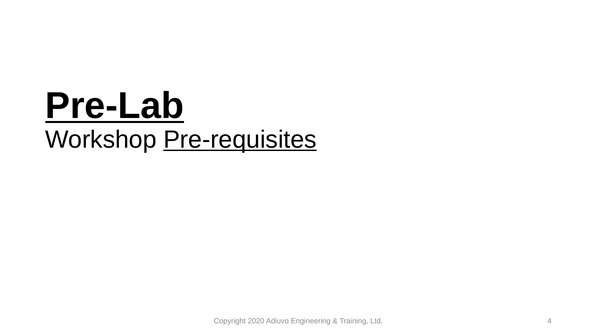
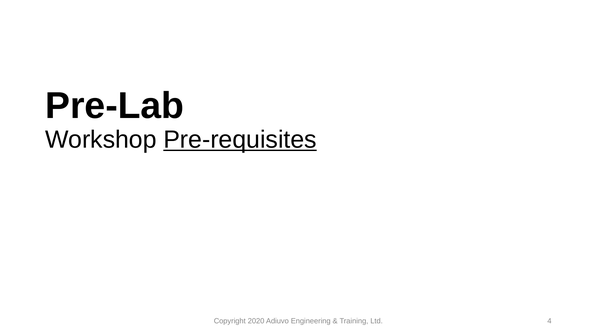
Pre-Lab underline: present -> none
